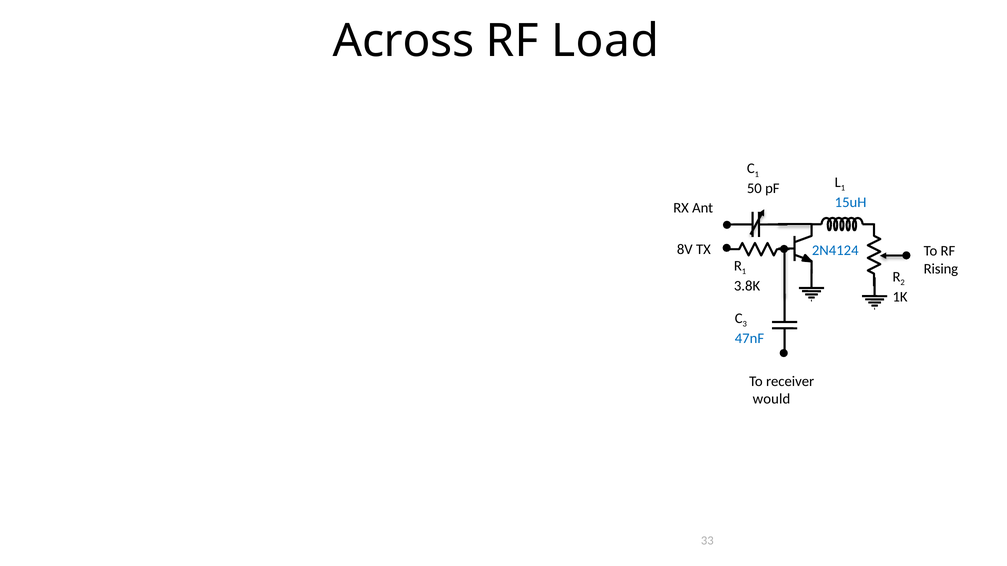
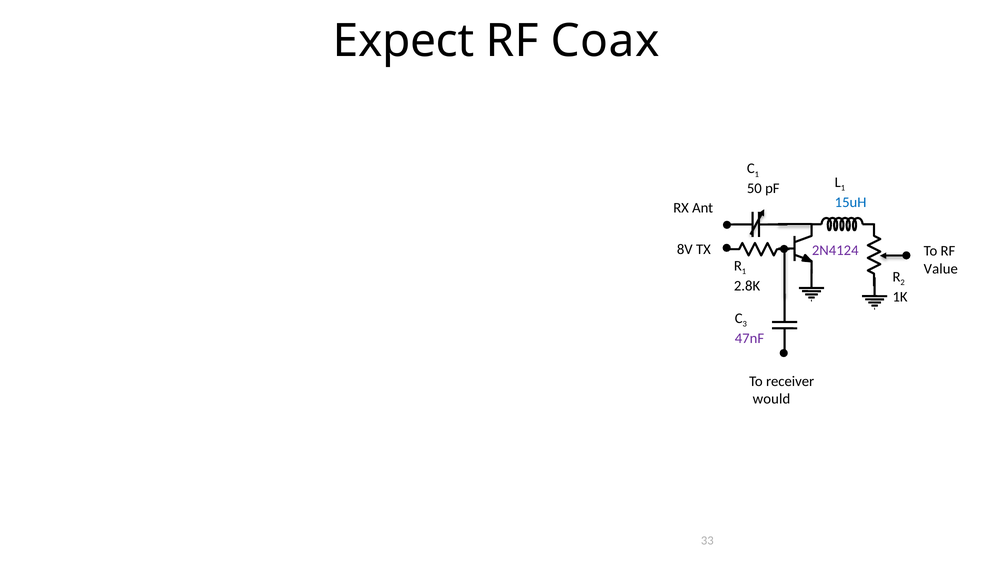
Across: Across -> Expect
Load: Load -> Coax
2N4124 colour: blue -> purple
Rising: Rising -> Value
3.8K: 3.8K -> 2.8K
47nF colour: blue -> purple
